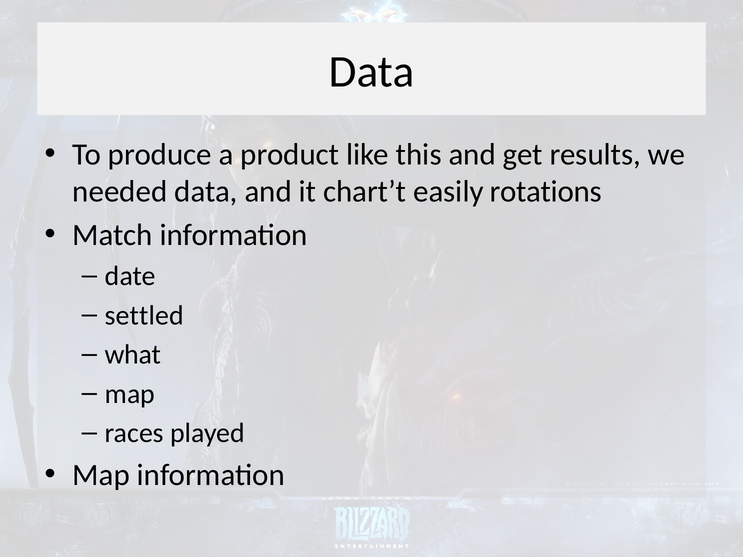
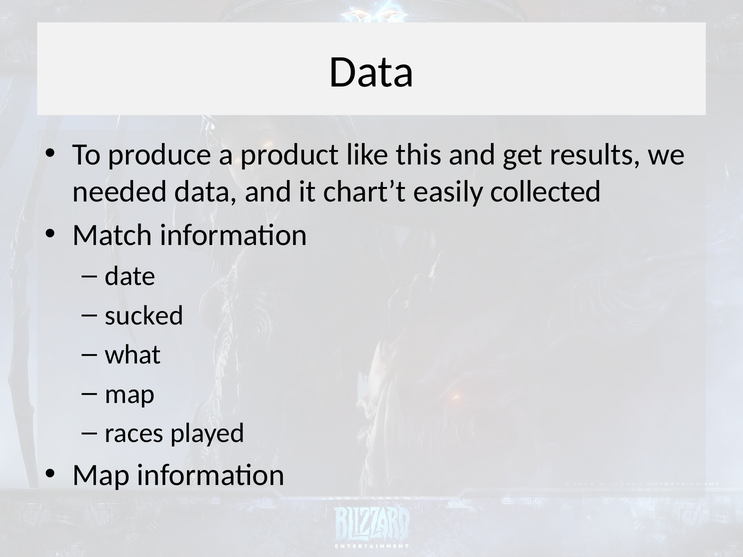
rotations: rotations -> collected
settled: settled -> sucked
